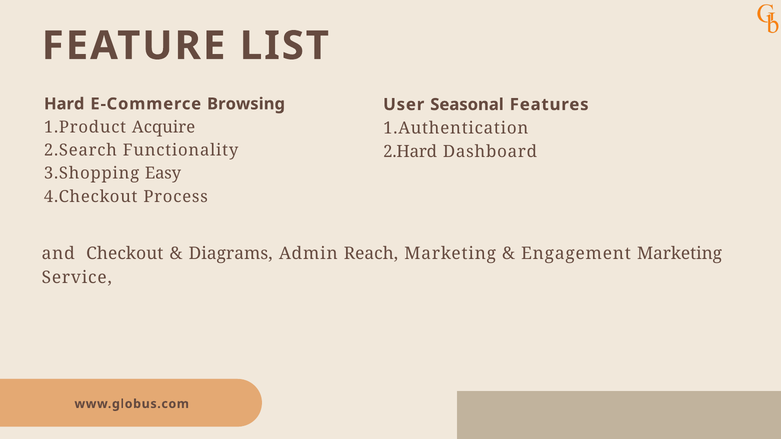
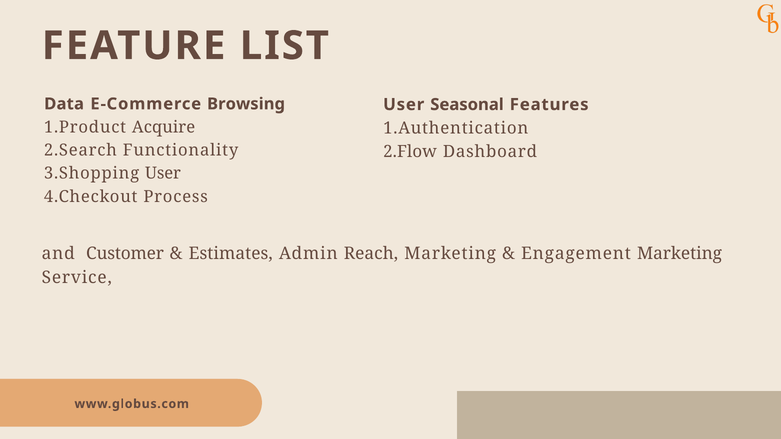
Hard: Hard -> Data
2.Hard: 2.Hard -> 2.Flow
3.Shopping Easy: Easy -> User
Checkout: Checkout -> Customer
Diagrams: Diagrams -> Estimates
